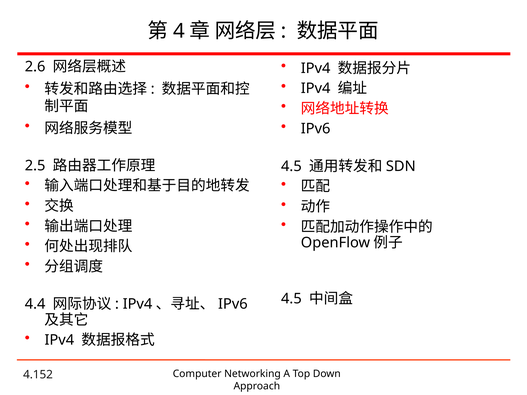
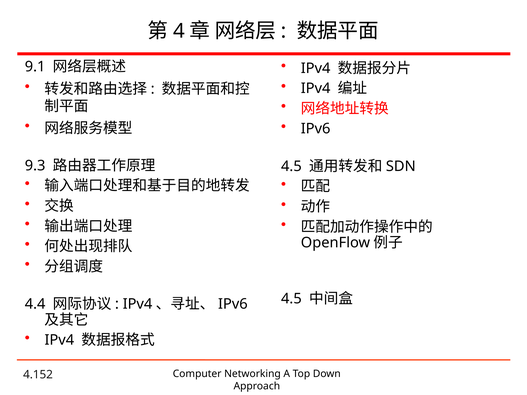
2.6: 2.6 -> 9.1
2.5: 2.5 -> 9.3
